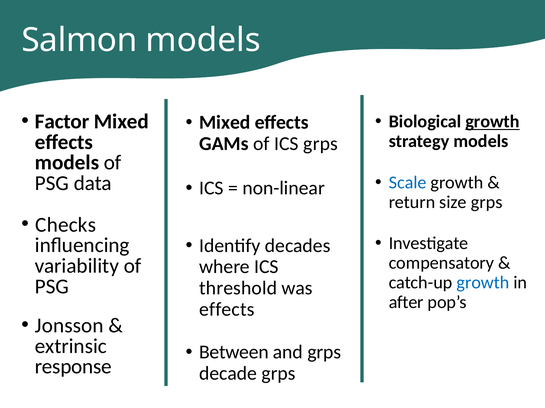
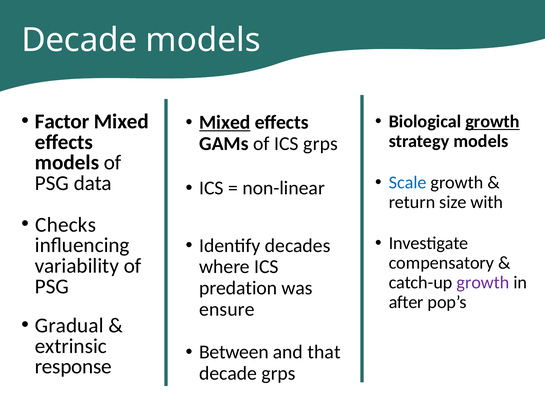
Salmon at (79, 40): Salmon -> Decade
Mixed at (225, 123) underline: none -> present
size grps: grps -> with
growth at (483, 283) colour: blue -> purple
threshold: threshold -> predation
effects at (227, 310): effects -> ensure
Jonsson: Jonsson -> Gradual
and grps: grps -> that
